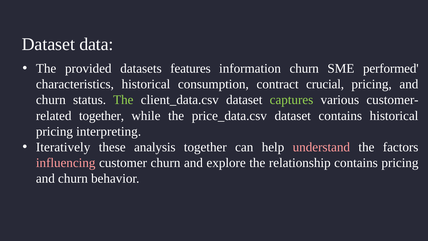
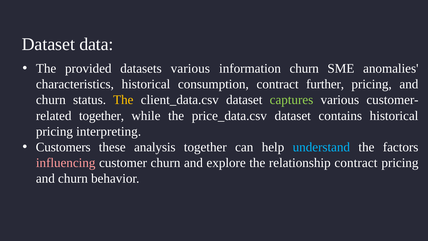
datasets features: features -> various
performed: performed -> anomalies
crucial: crucial -> further
The at (123, 100) colour: light green -> yellow
Iteratively: Iteratively -> Customers
understand colour: pink -> light blue
relationship contains: contains -> contract
